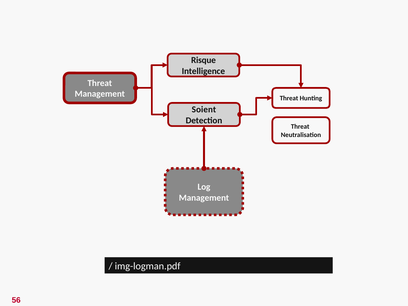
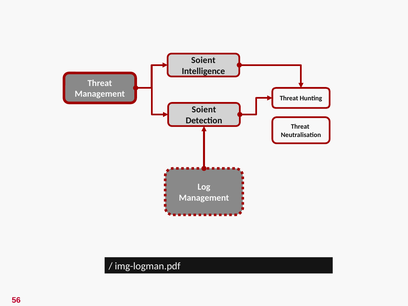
Risque at (203, 60): Risque -> Soient
